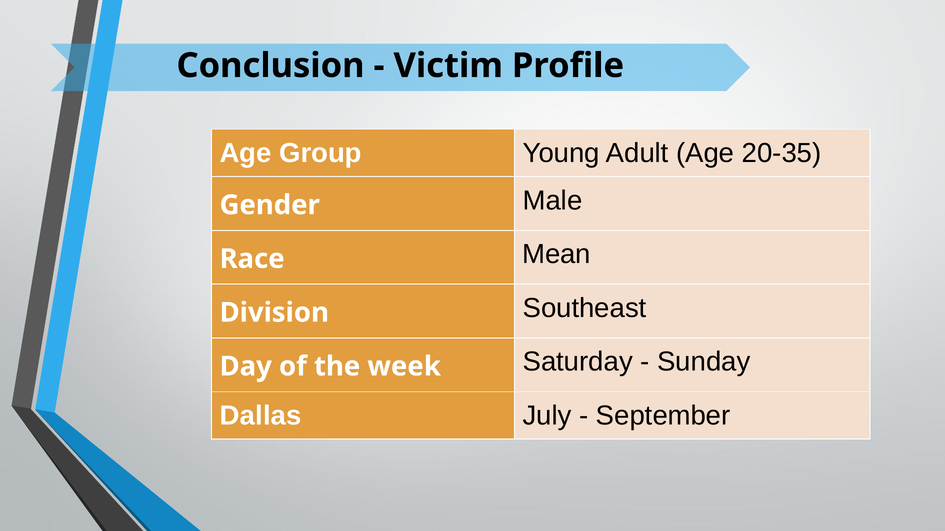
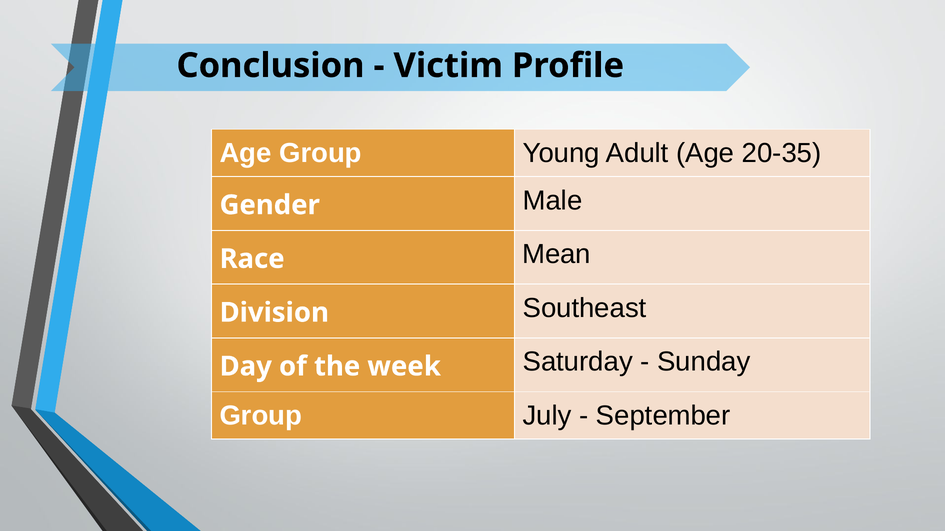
Dallas at (261, 416): Dallas -> Group
